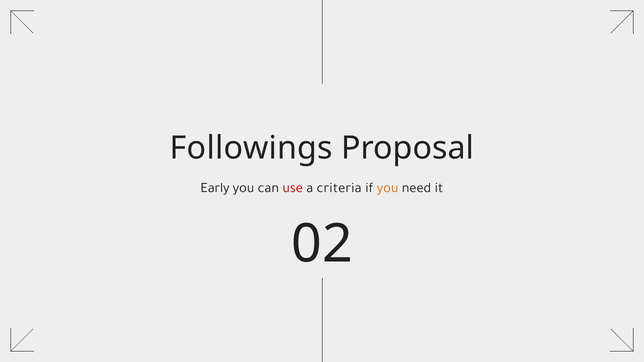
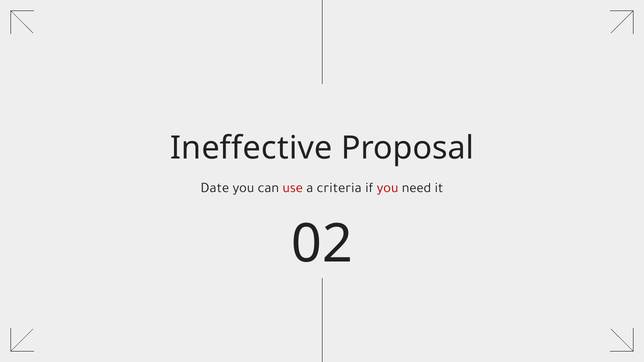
Followings: Followings -> Ineffective
Early: Early -> Date
you at (388, 188) colour: orange -> red
